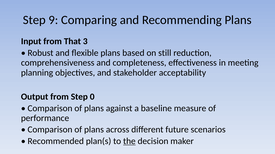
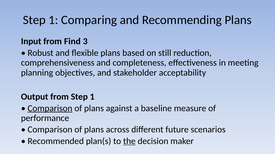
9 at (53, 20): 9 -> 1
That: That -> Find
from Step 0: 0 -> 1
Comparison at (50, 109) underline: none -> present
